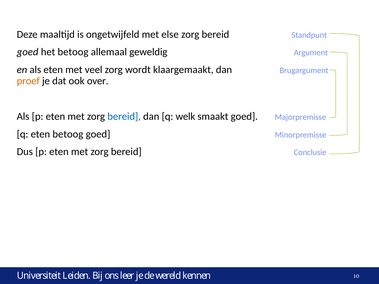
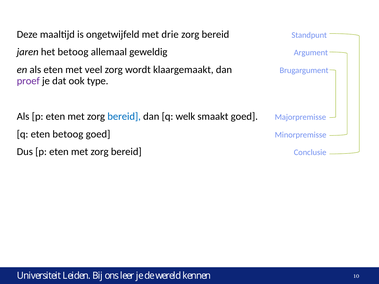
else: else -> drie
goed at (28, 52): goed -> jaren
proef colour: orange -> purple
over: over -> type
